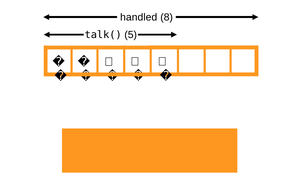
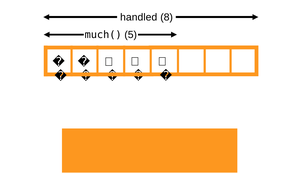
talk(: talk( -> much(
